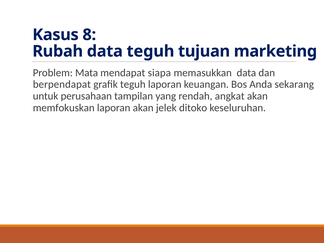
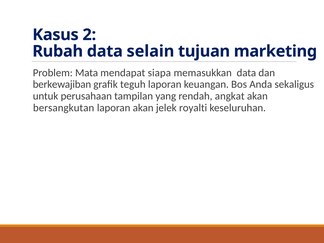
8: 8 -> 2
data teguh: teguh -> selain
berpendapat: berpendapat -> berkewajiban
sekarang: sekarang -> sekaligus
memfokuskan: memfokuskan -> bersangkutan
ditoko: ditoko -> royalti
